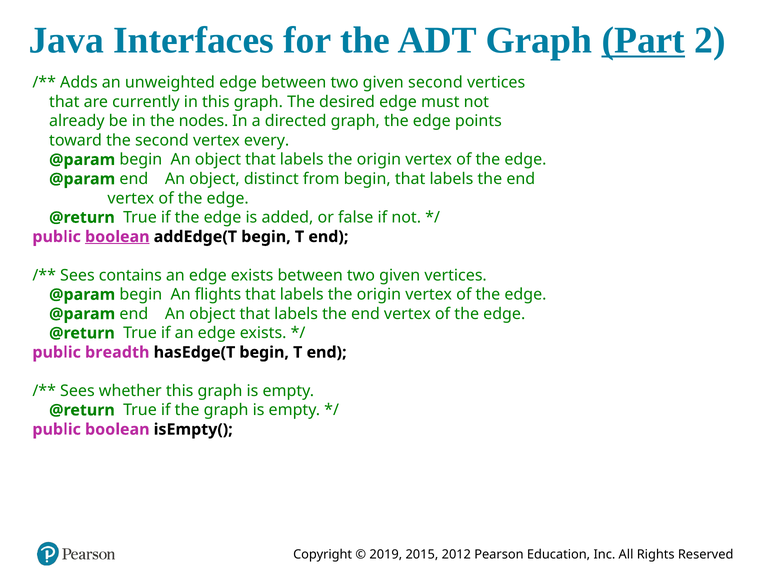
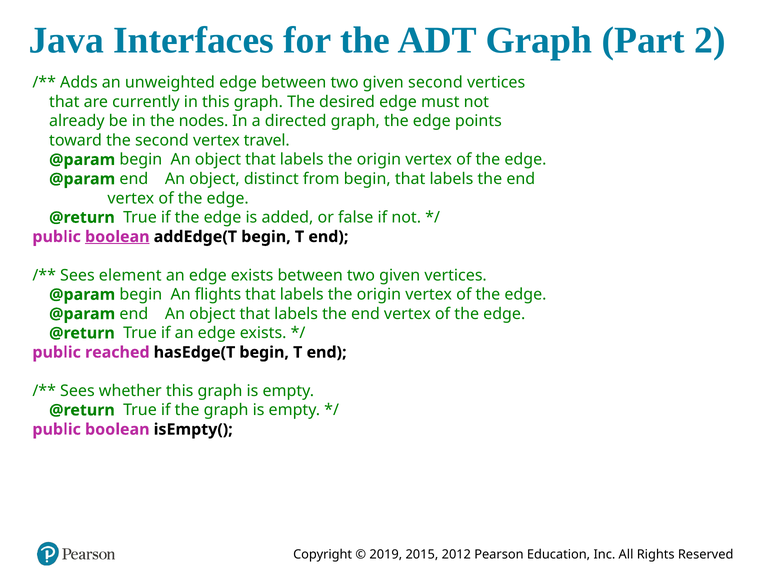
Part underline: present -> none
every: every -> travel
contains: contains -> element
breadth: breadth -> reached
